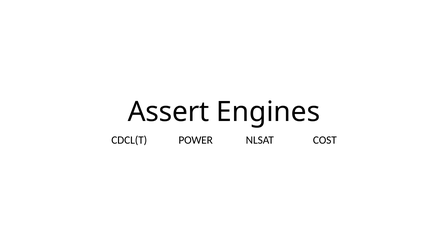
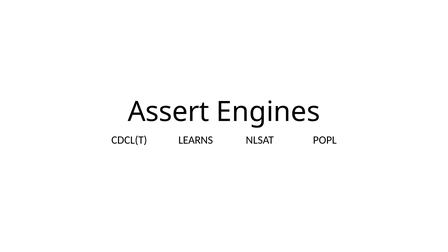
POWER: POWER -> LEARNS
COST: COST -> POPL
